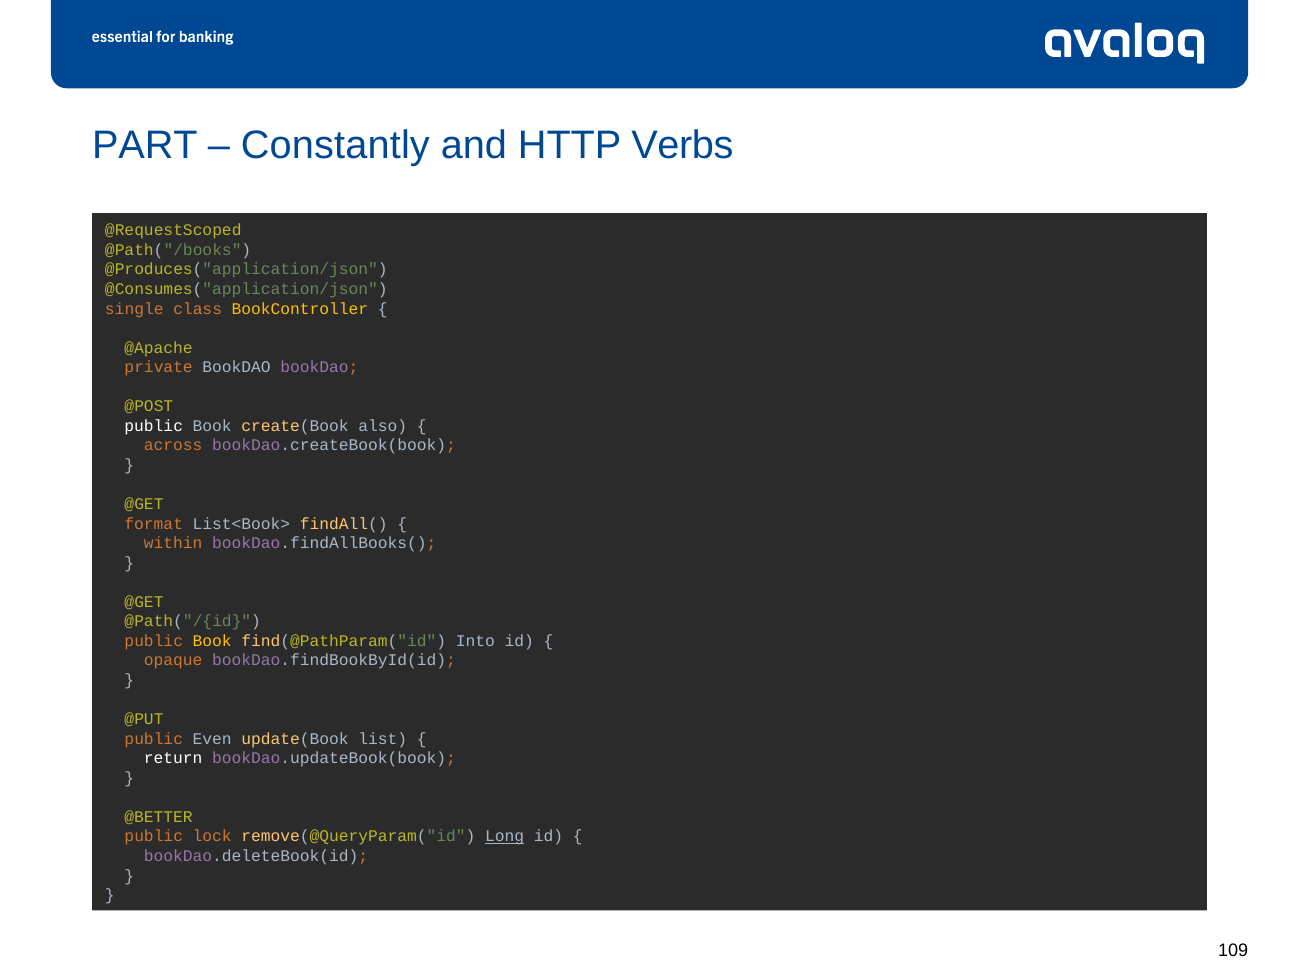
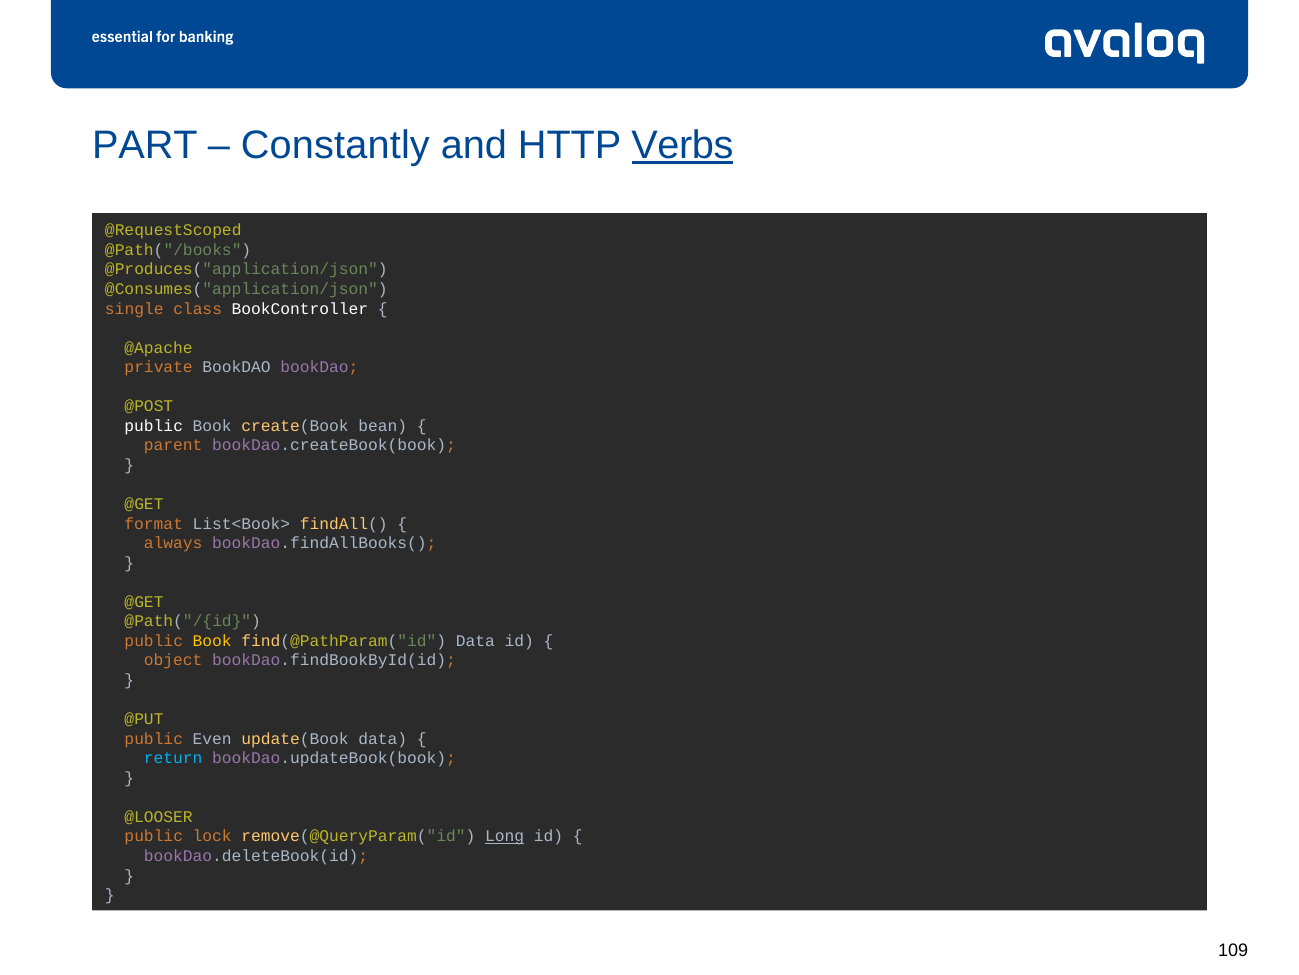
Verbs underline: none -> present
BookController colour: yellow -> white
also: also -> bean
across: across -> parent
within: within -> always
find(@PathParam("id Into: Into -> Data
opaque: opaque -> object
update(Book list: list -> data
return colour: white -> light blue
@BETTER: @BETTER -> @LOOSER
